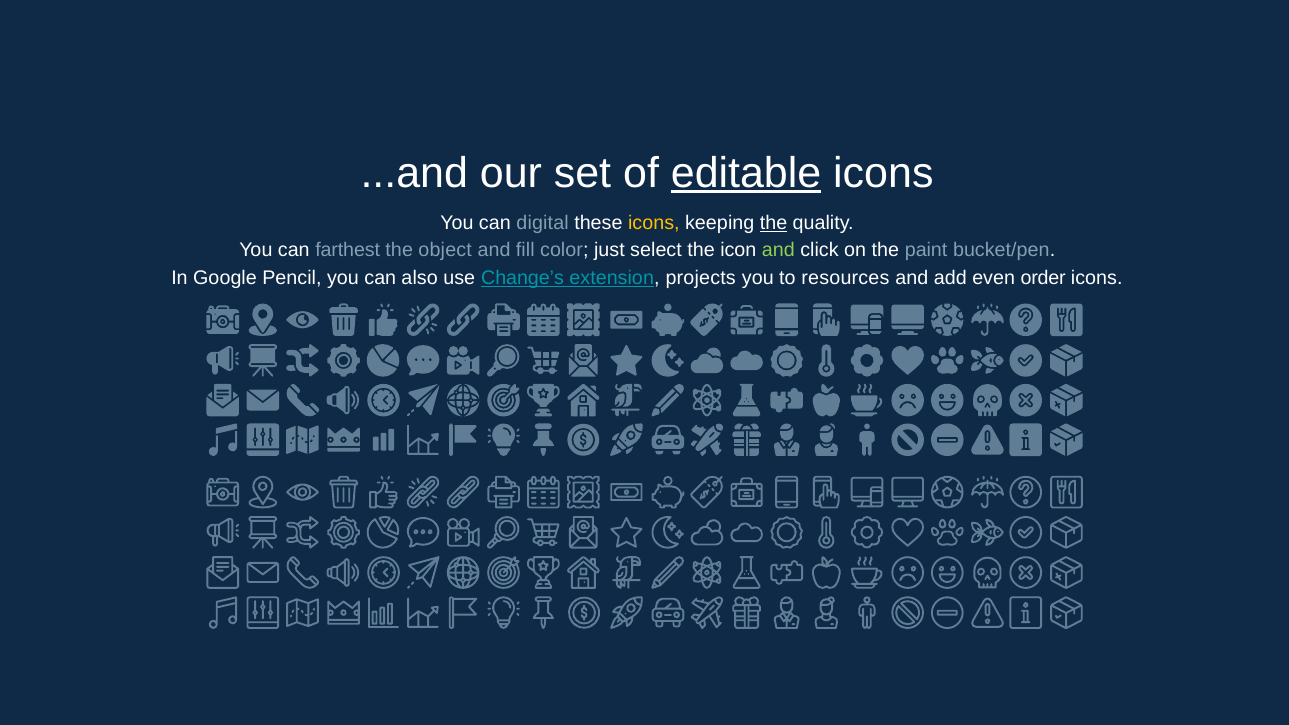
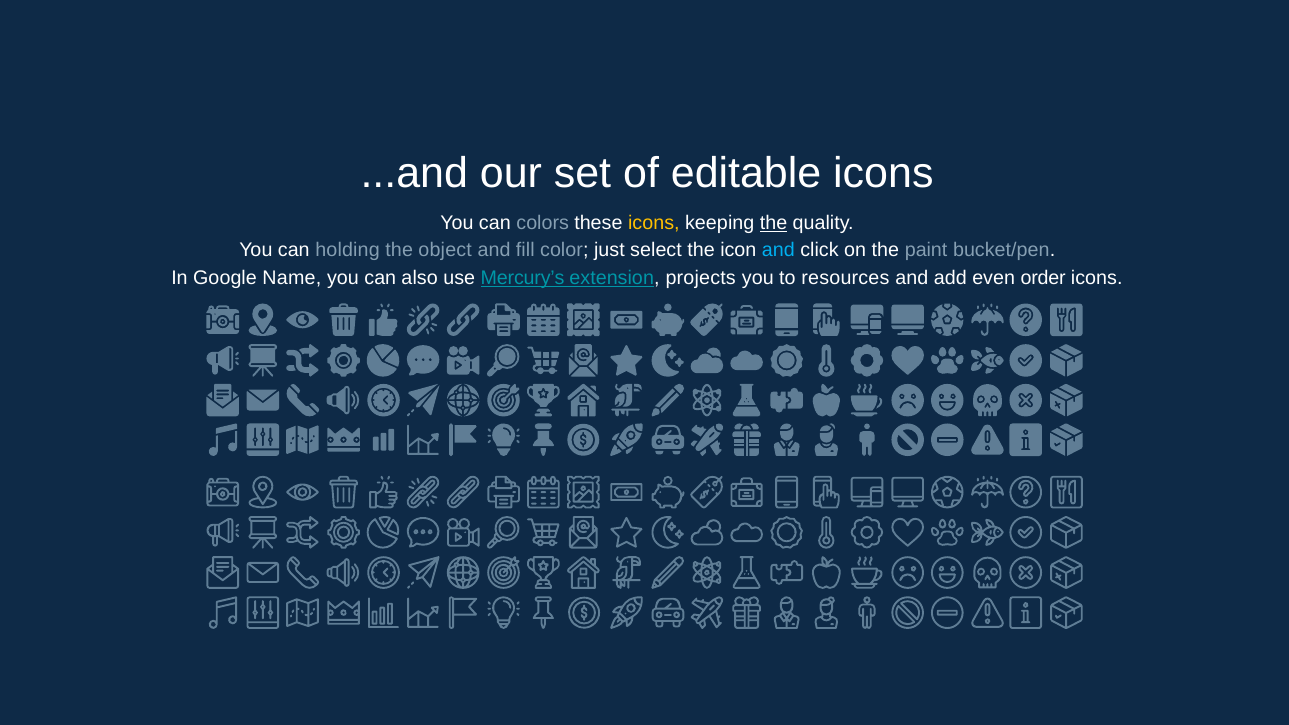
editable underline: present -> none
digital: digital -> colors
farthest: farthest -> holding
and at (778, 250) colour: light green -> light blue
Pencil: Pencil -> Name
Change’s: Change’s -> Mercury’s
